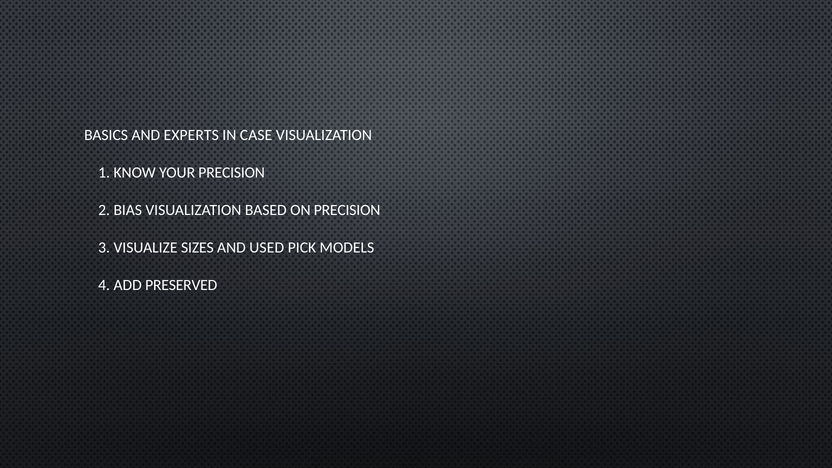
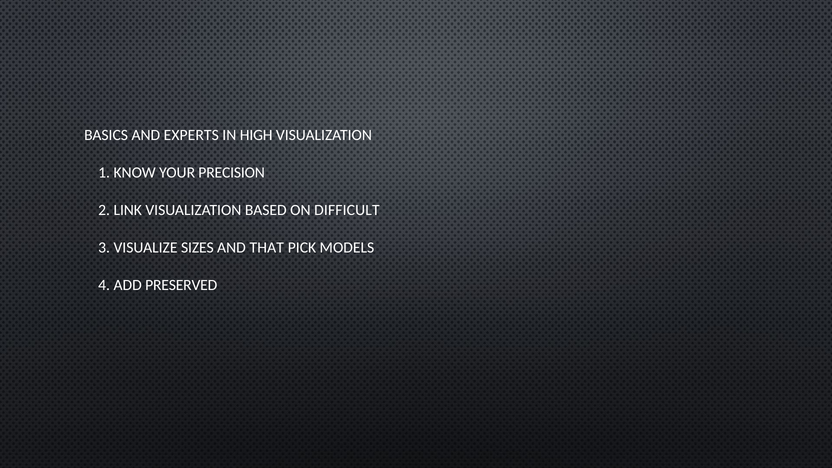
CASE: CASE -> HIGH
BIAS: BIAS -> LINK
ON PRECISION: PRECISION -> DIFFICULT
USED: USED -> THAT
